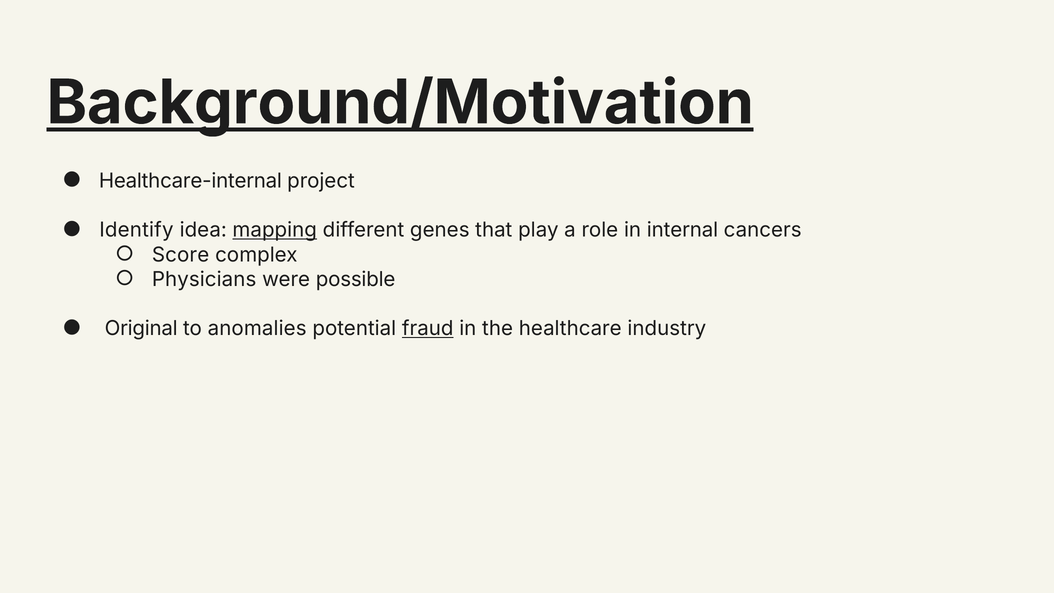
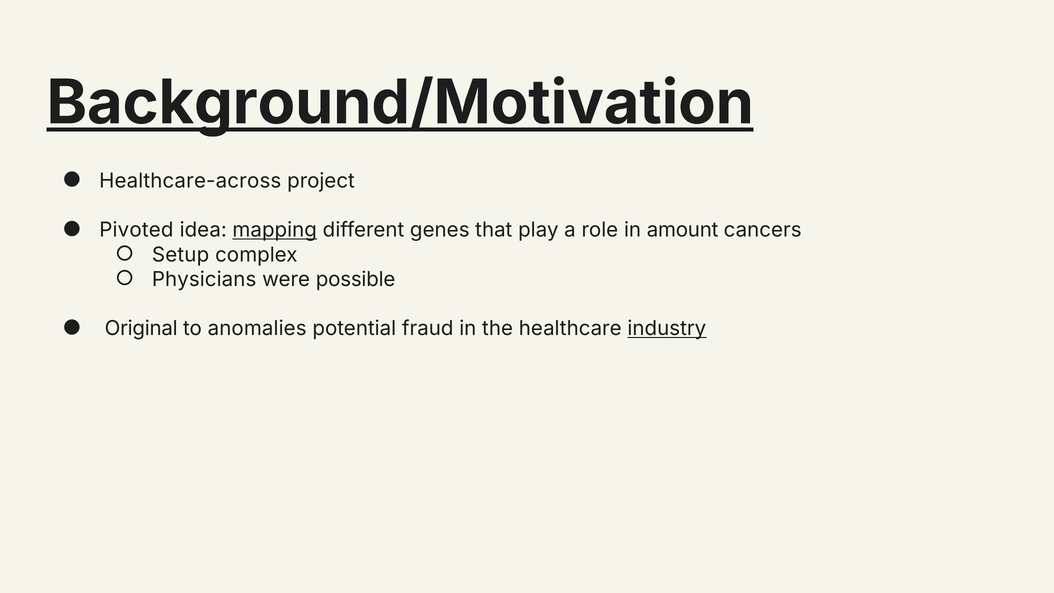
Healthcare-internal: Healthcare-internal -> Healthcare-across
Identify: Identify -> Pivoted
internal: internal -> amount
Score: Score -> Setup
fraud underline: present -> none
industry underline: none -> present
